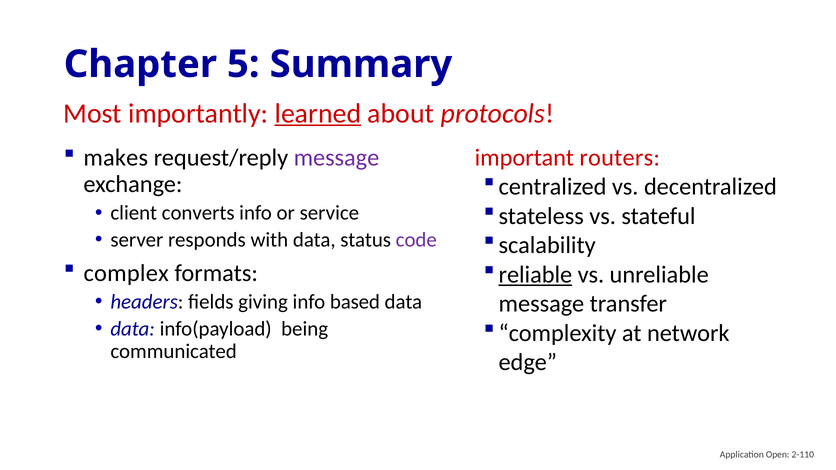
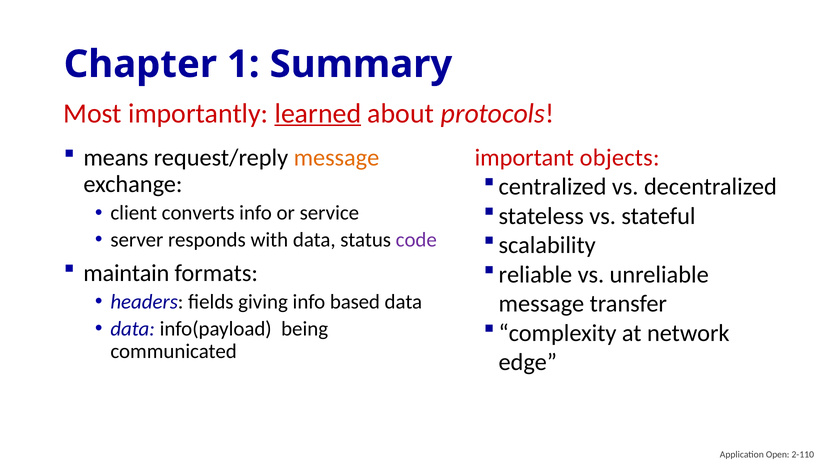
5: 5 -> 1
makes: makes -> means
message at (336, 158) colour: purple -> orange
routers: routers -> objects
complex: complex -> maintain
reliable underline: present -> none
